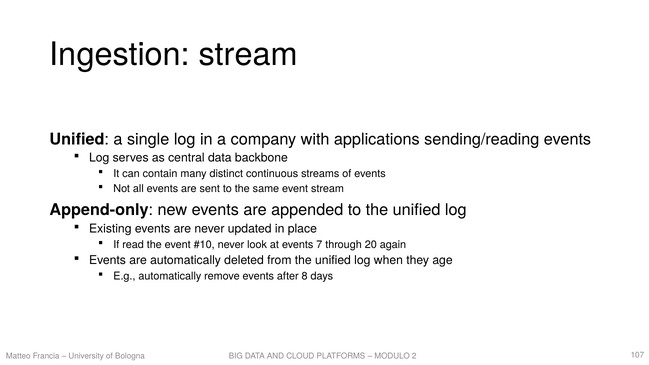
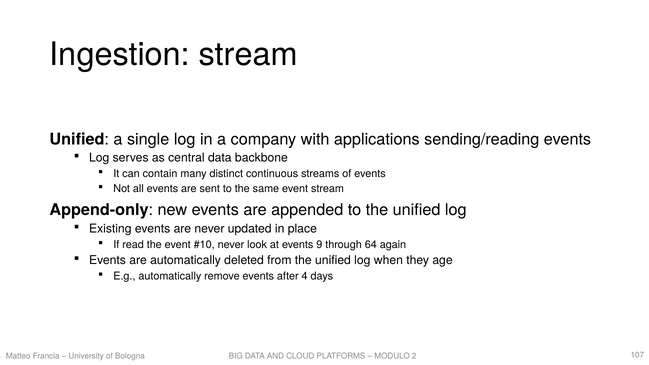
7: 7 -> 9
20: 20 -> 64
8: 8 -> 4
